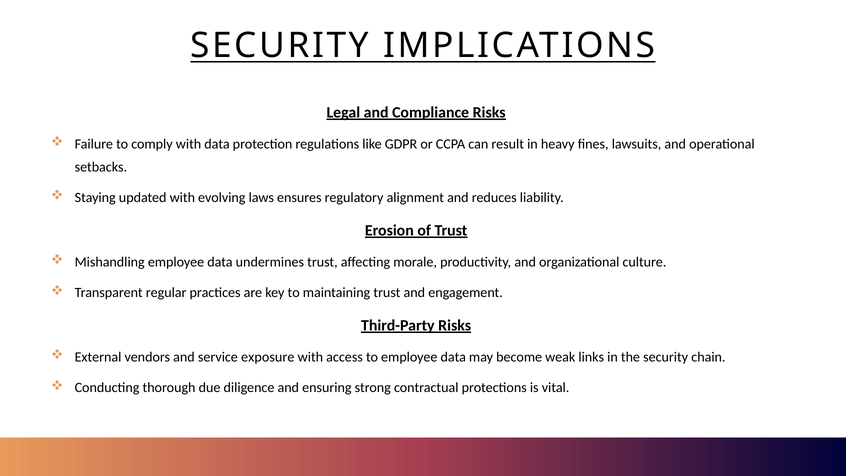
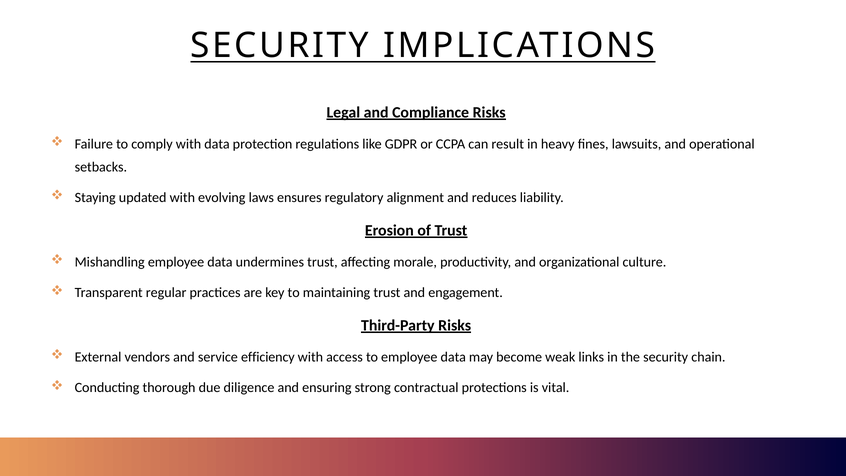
exposure: exposure -> efficiency
